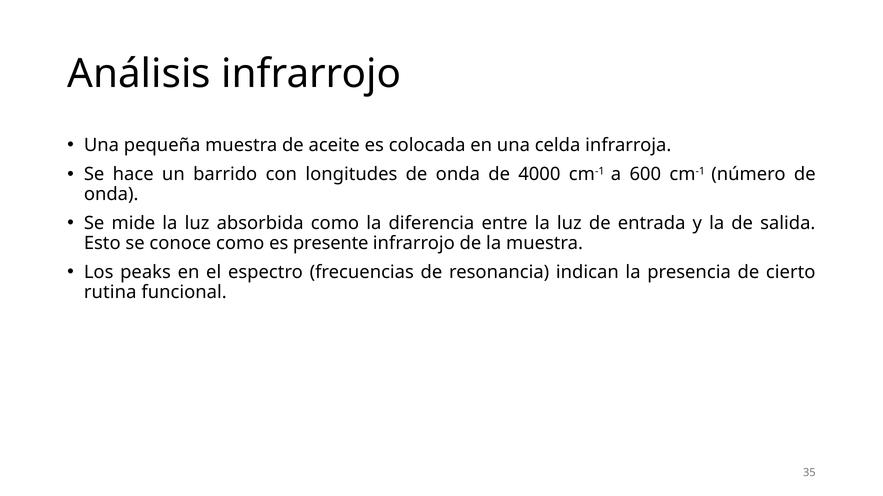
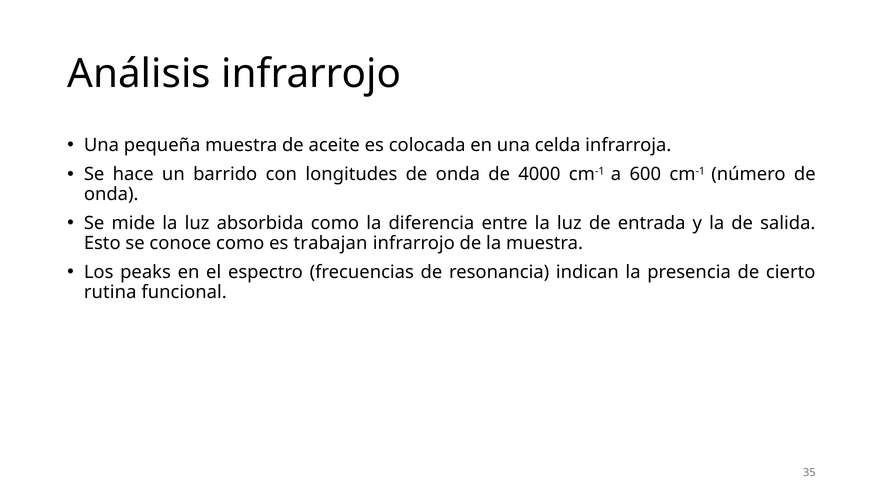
presente: presente -> trabajan
